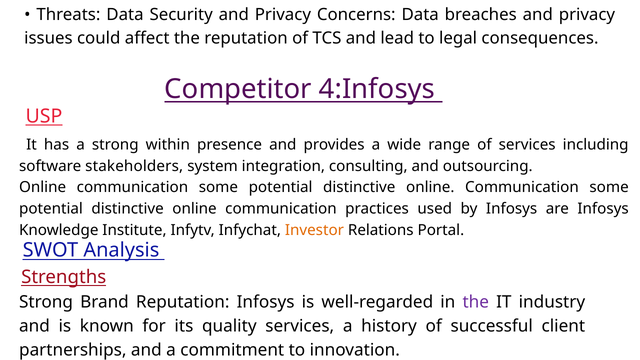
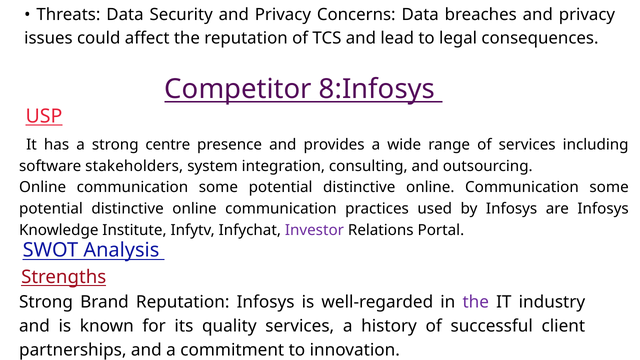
4:Infosys: 4:Infosys -> 8:Infosys
within: within -> centre
Investor colour: orange -> purple
